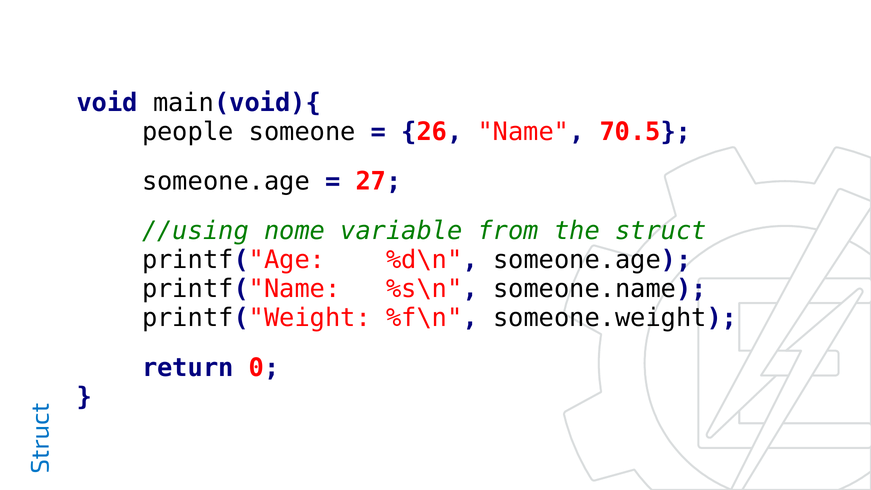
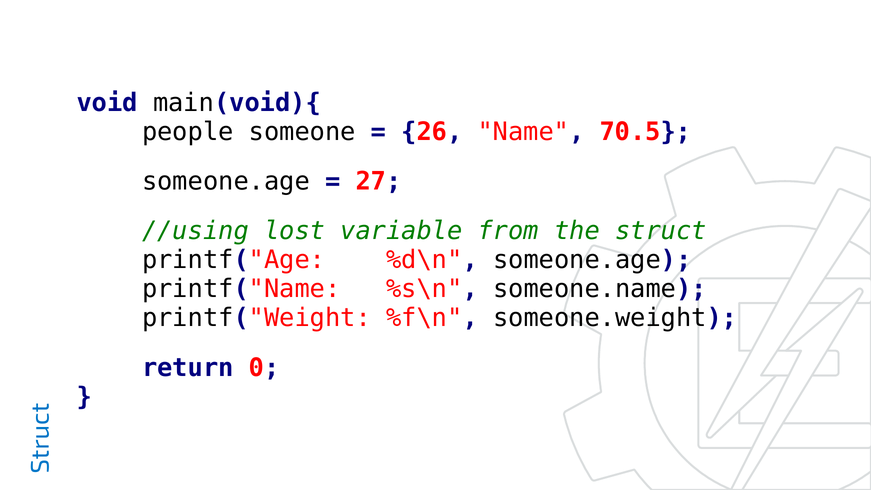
nome: nome -> lost
